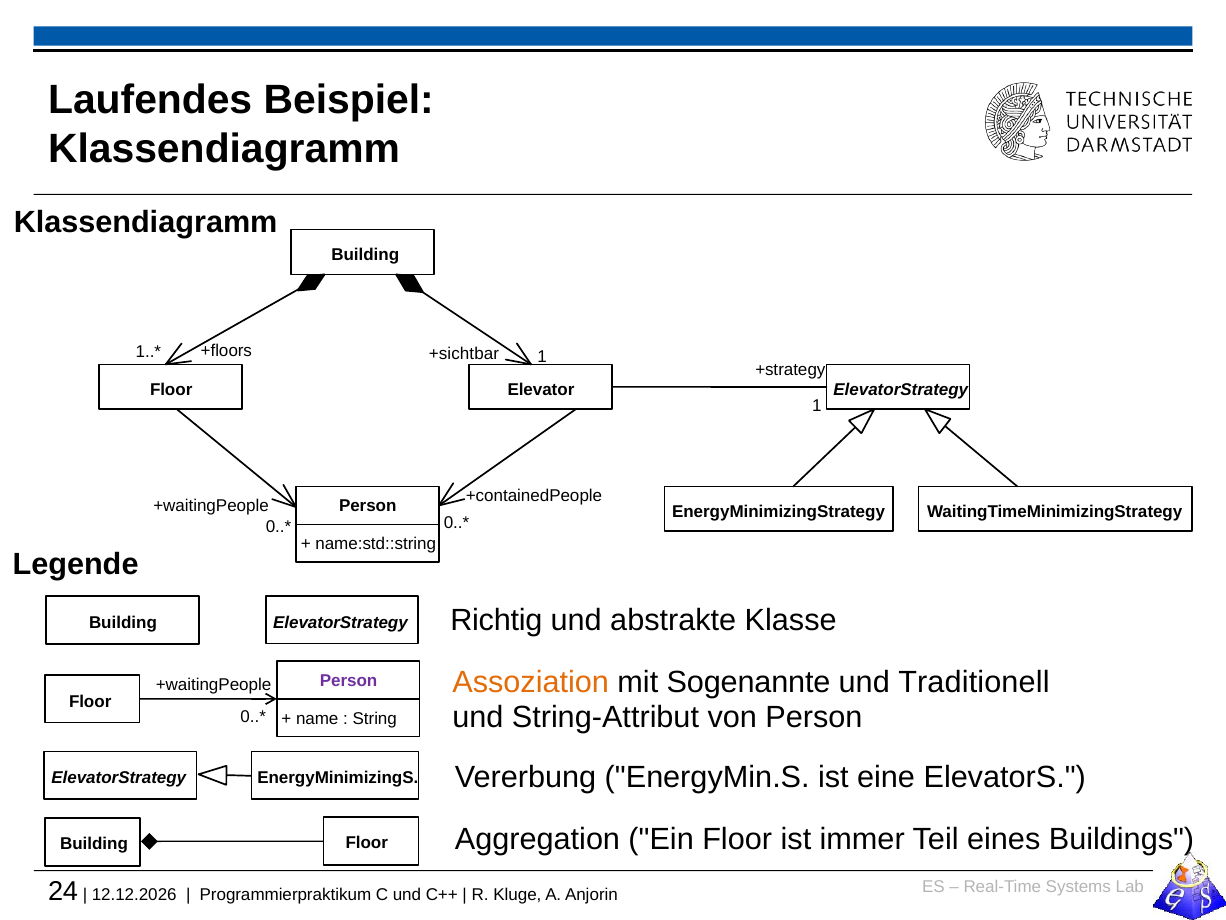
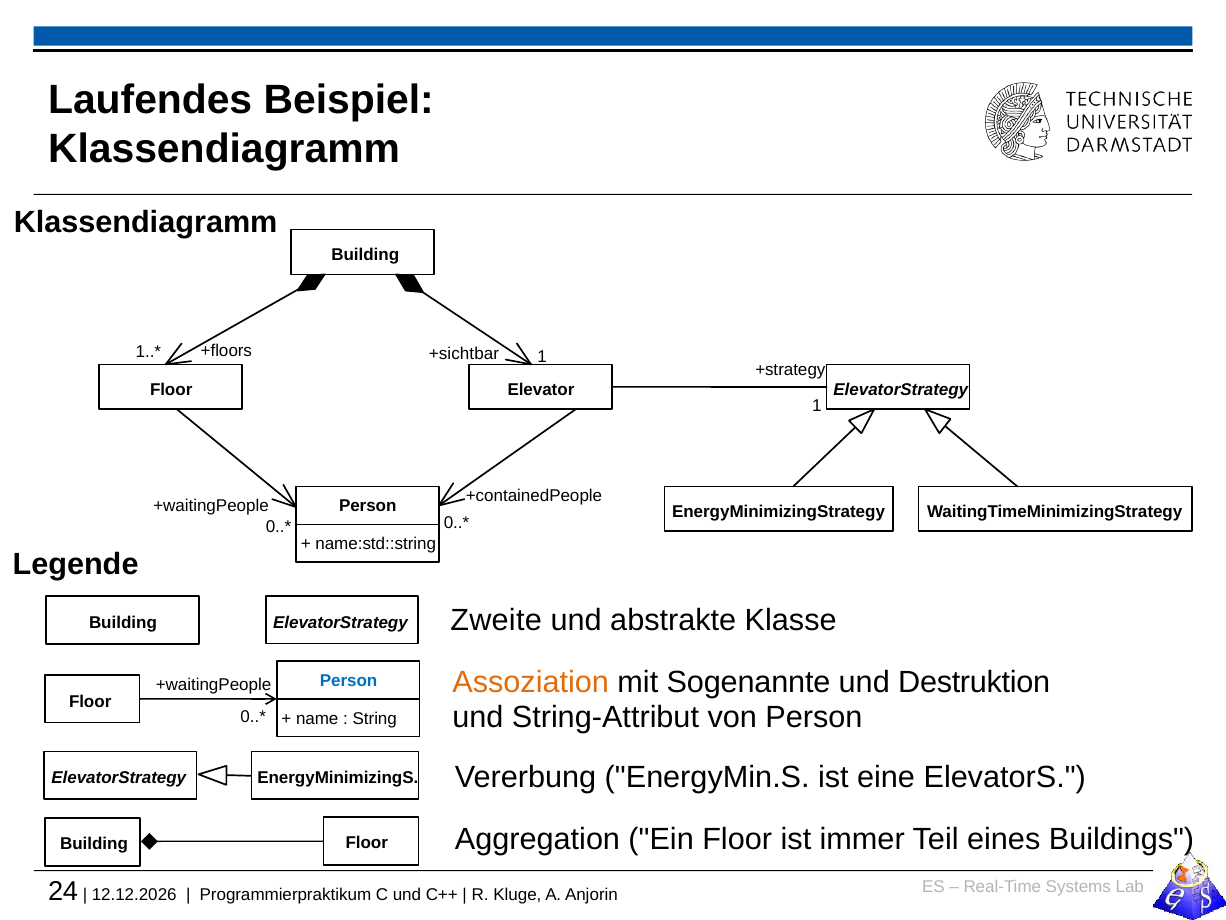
Richtig: Richtig -> Zweite
Traditionell: Traditionell -> Destruktion
Person at (349, 681) colour: purple -> blue
